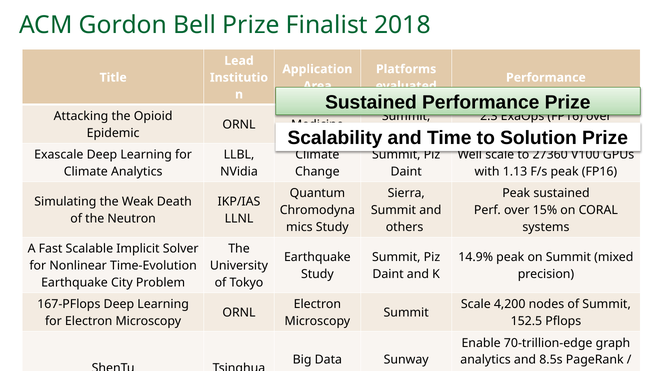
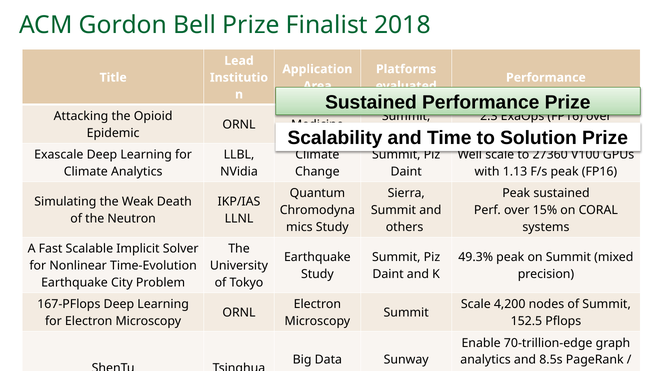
14.9%: 14.9% -> 49.3%
